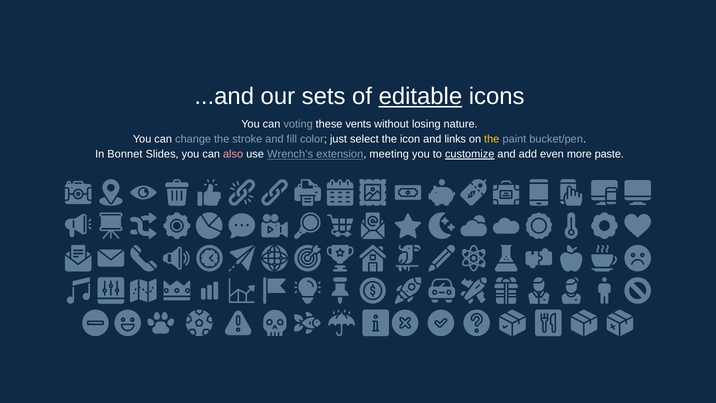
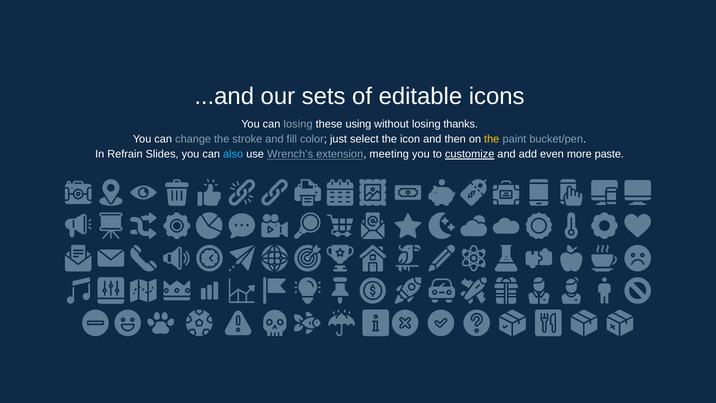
editable underline: present -> none
can voting: voting -> losing
vents: vents -> using
nature: nature -> thanks
links: links -> then
Bonnet: Bonnet -> Refrain
also colour: pink -> light blue
